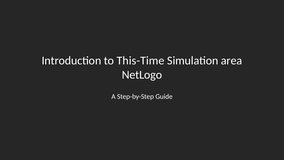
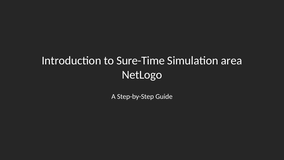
This-Time: This-Time -> Sure-Time
